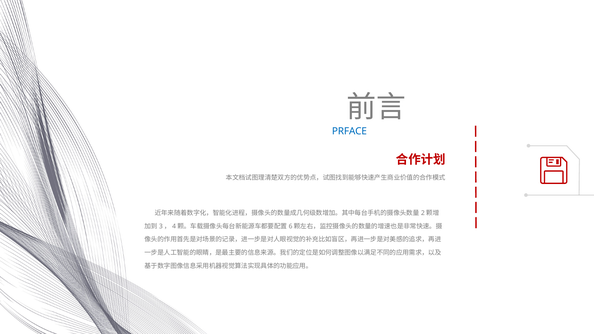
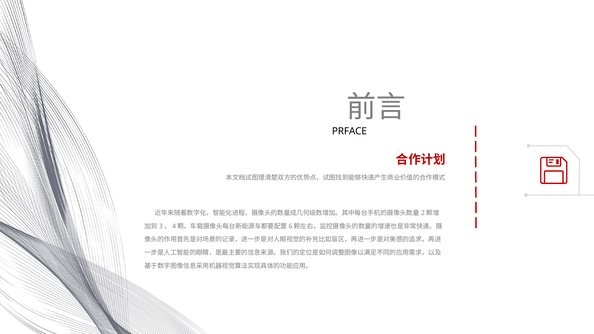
PRFACE colour: blue -> black
